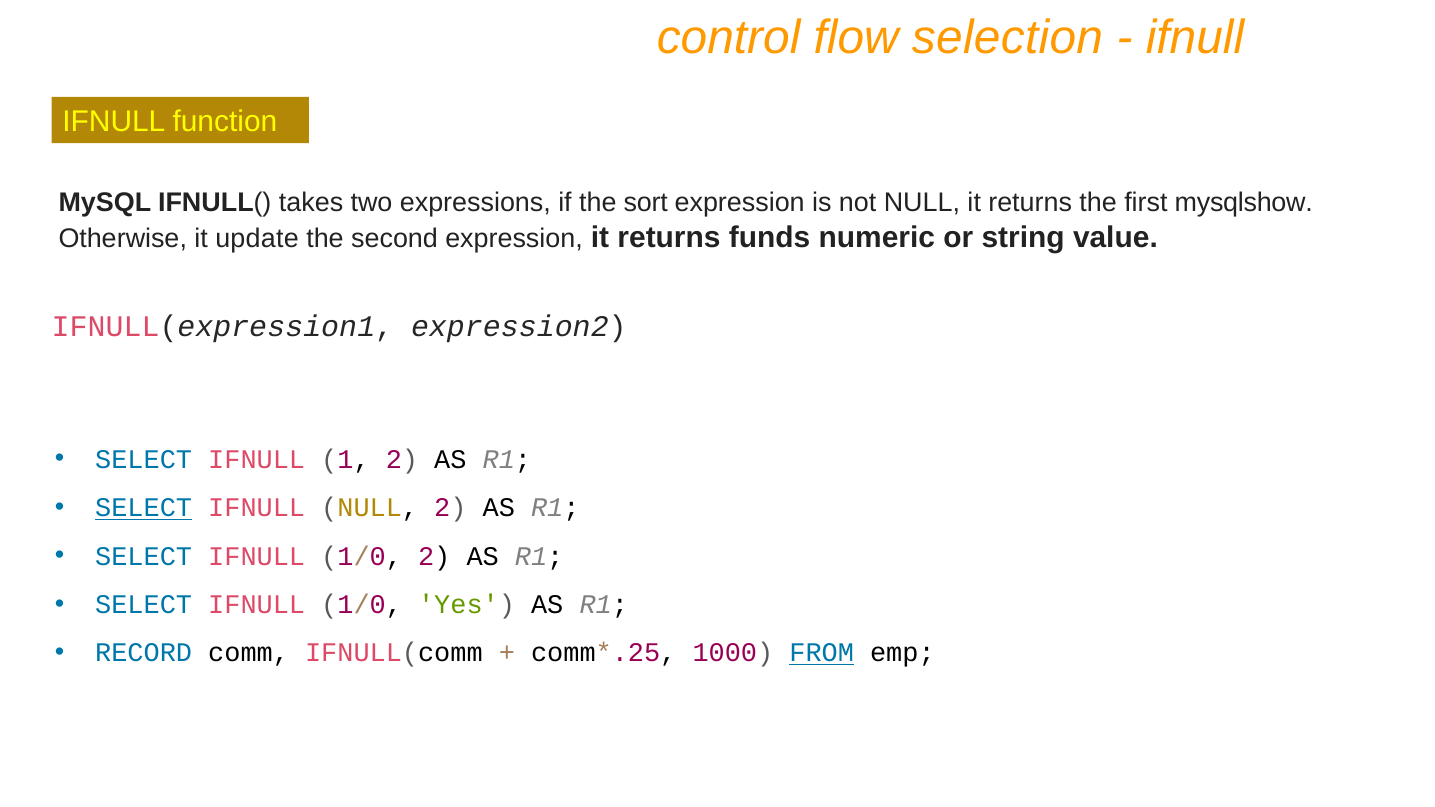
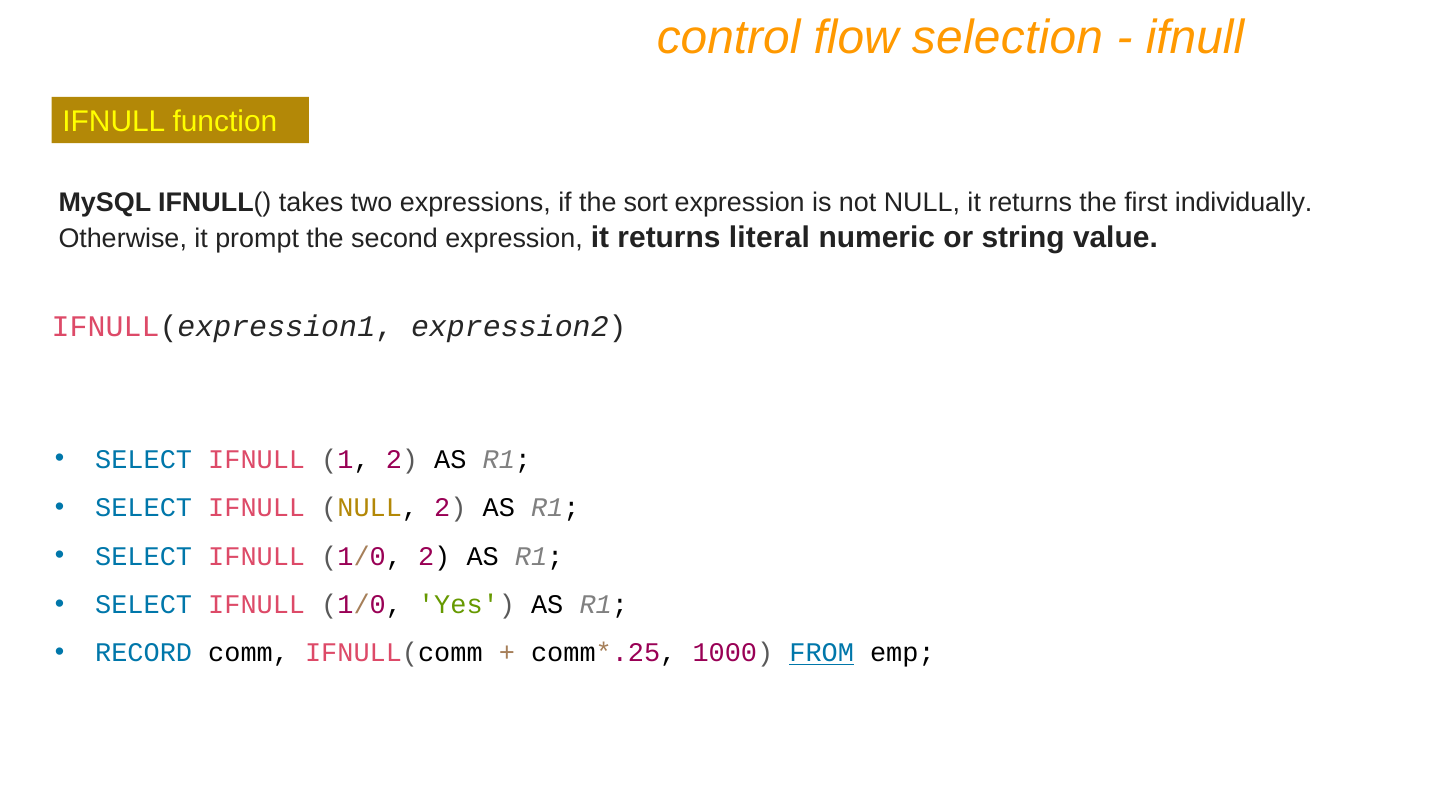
mysqlshow: mysqlshow -> individually
update: update -> prompt
funds: funds -> literal
SELECT at (144, 508) underline: present -> none
